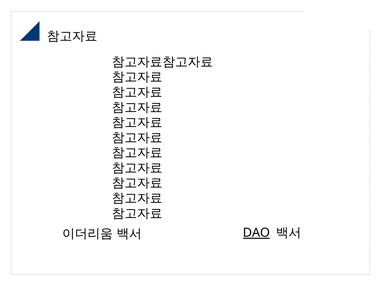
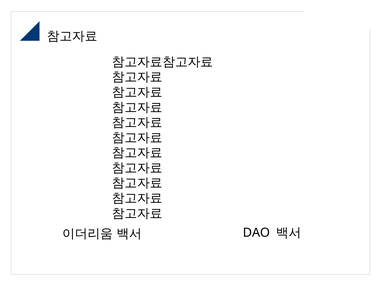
DAO underline: present -> none
